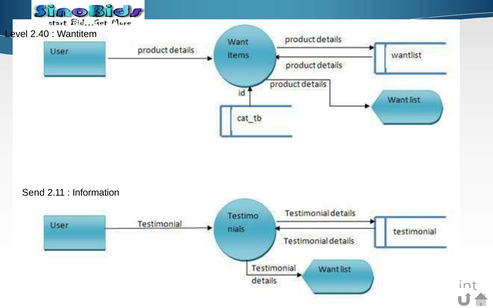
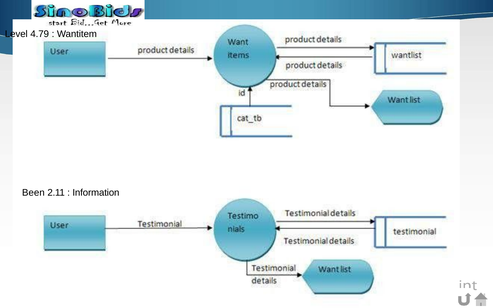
2.40: 2.40 -> 4.79
Send: Send -> Been
